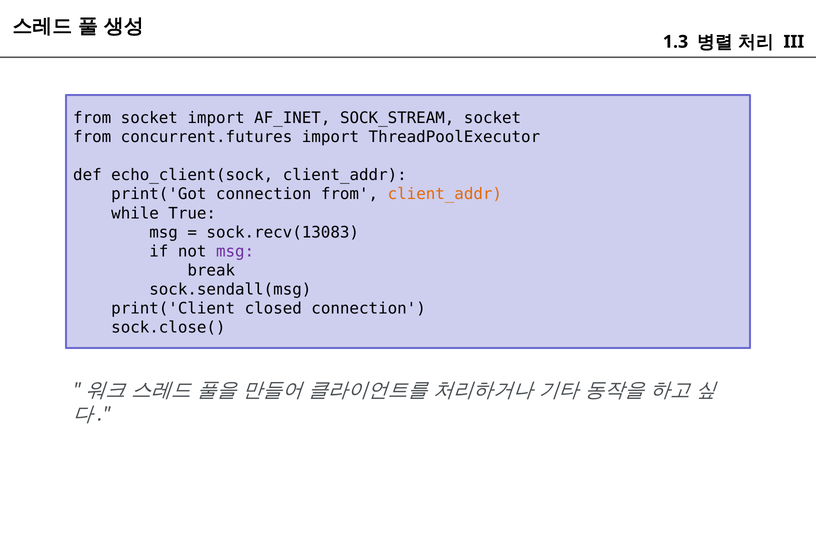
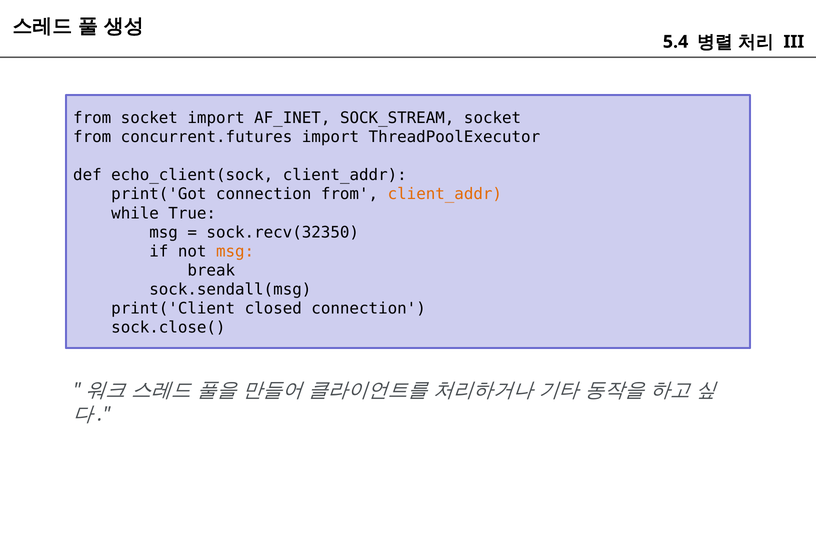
1.3: 1.3 -> 5.4
sock.recv(13083: sock.recv(13083 -> sock.recv(32350
msg at (235, 251) colour: purple -> orange
